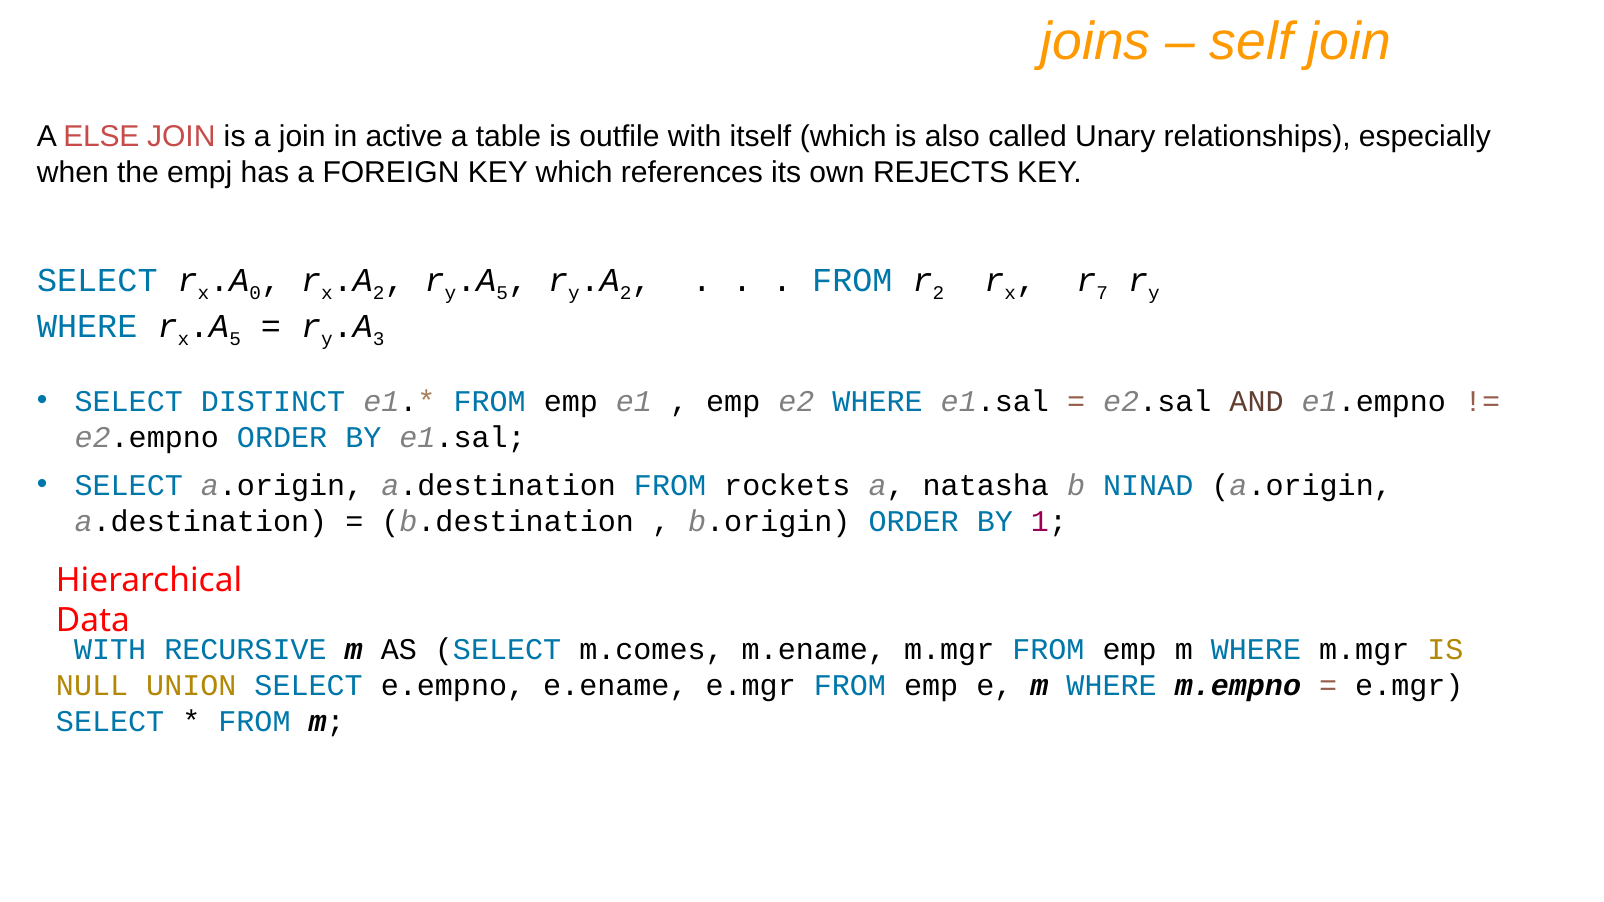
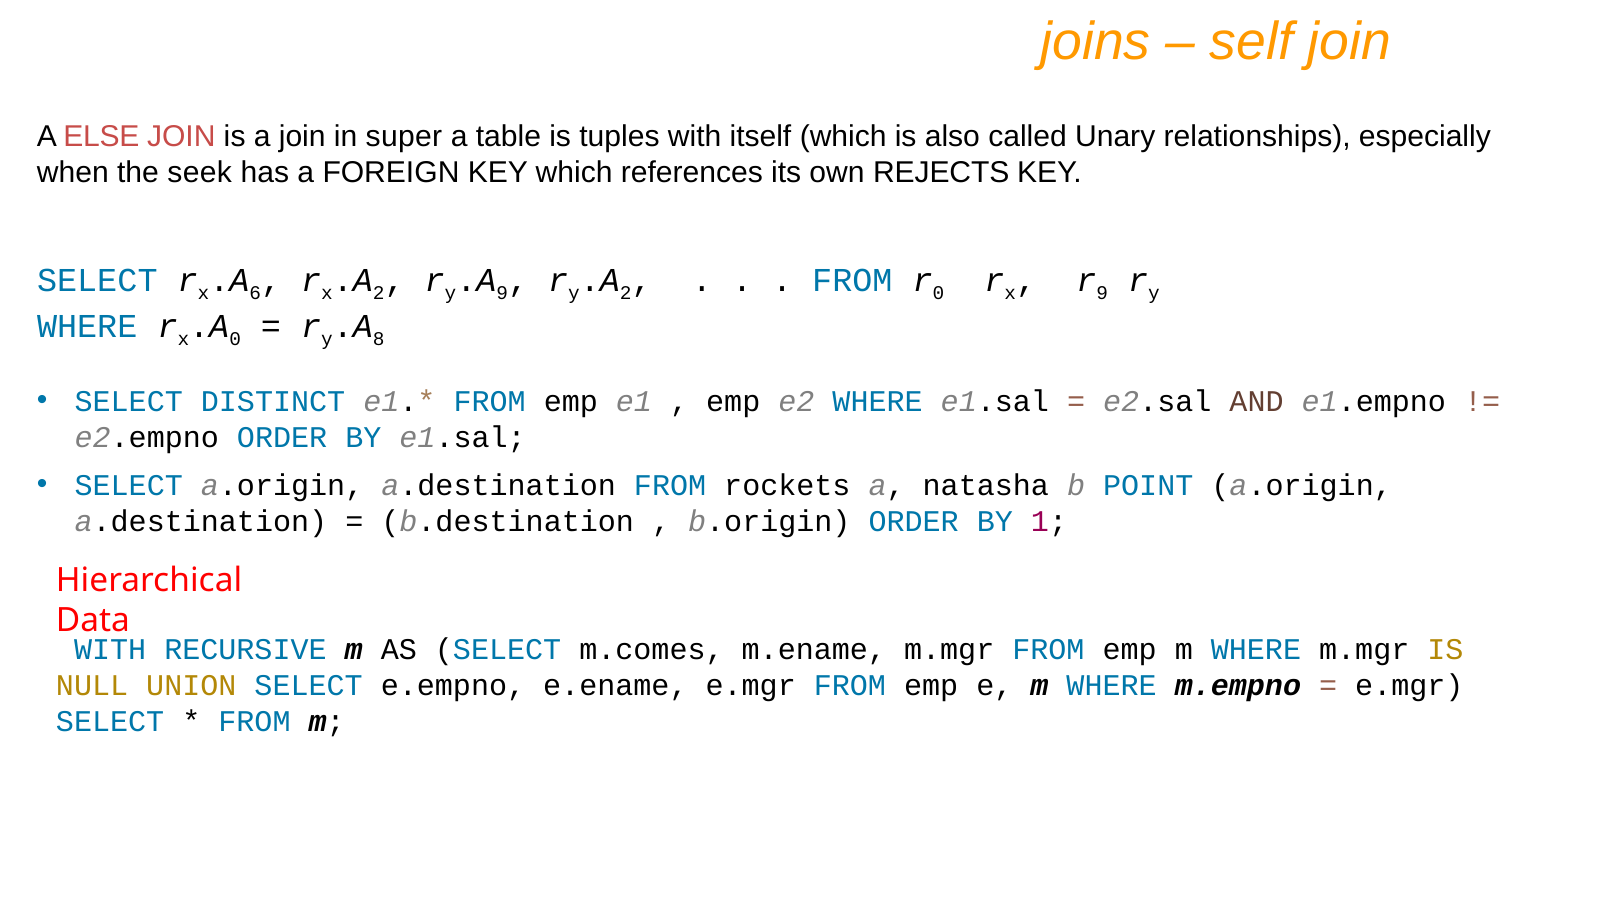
active: active -> super
outfile: outfile -> tuples
empj: empj -> seek
0: 0 -> 6
5 at (502, 293): 5 -> 9
2 at (939, 293): 2 -> 0
7 at (1102, 293): 7 -> 9
5 at (235, 339): 5 -> 0
3: 3 -> 8
NINAD: NINAD -> POINT
